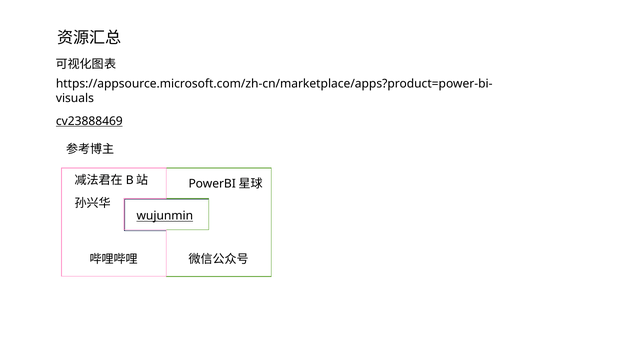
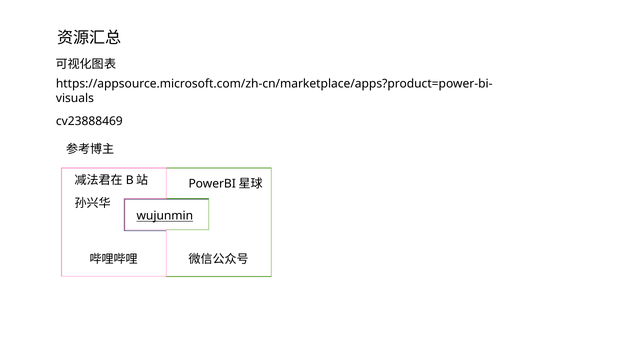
cv23888469 underline: present -> none
